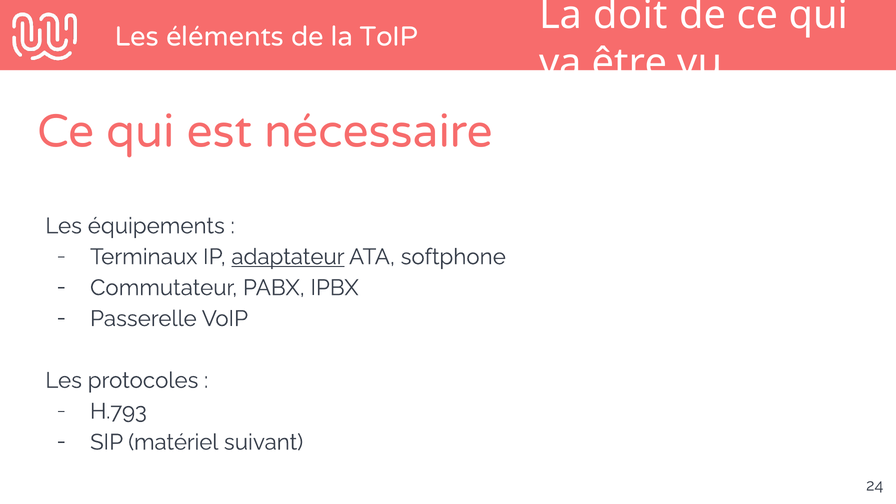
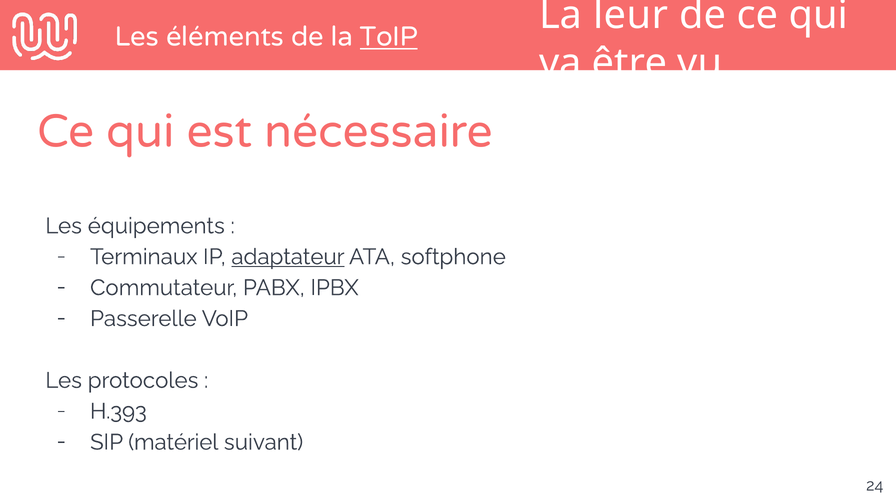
doit: doit -> leur
ToIP underline: none -> present
H.793: H.793 -> H.393
